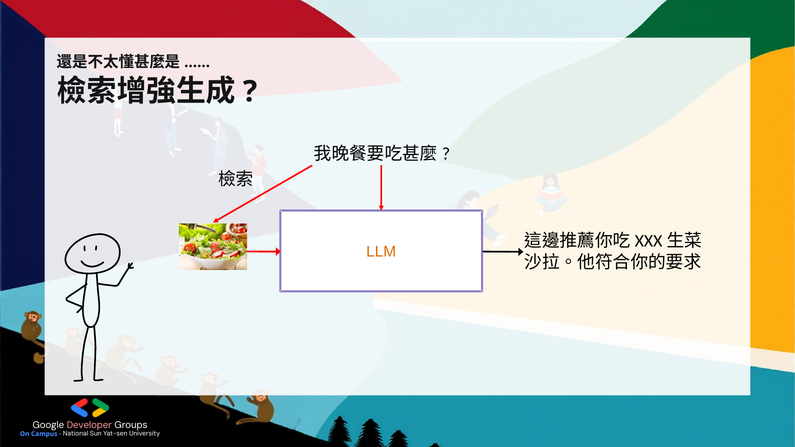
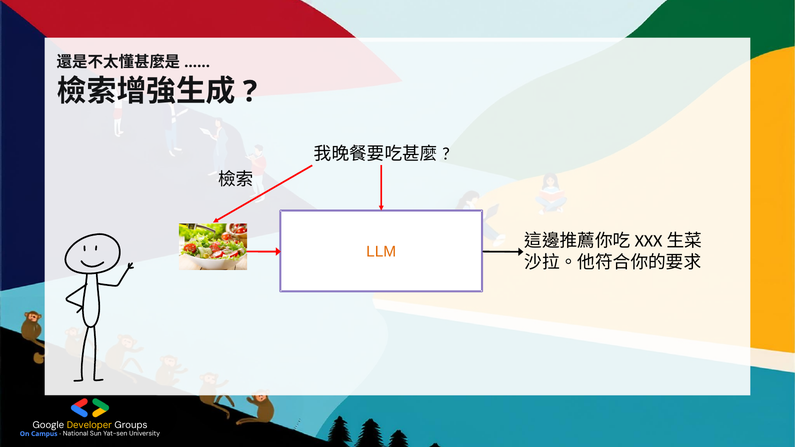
Developer colour: pink -> yellow
